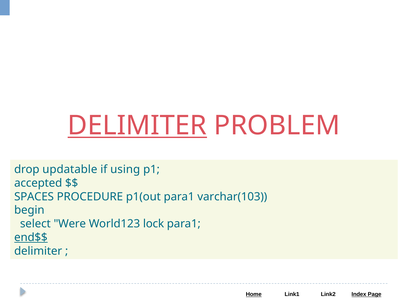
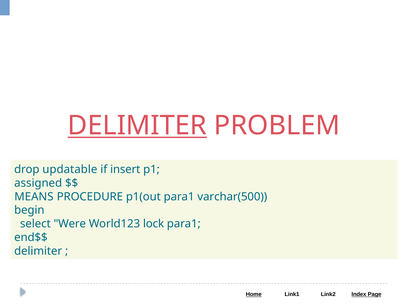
using: using -> insert
accepted: accepted -> assigned
SPACES: SPACES -> MEANS
varchar(103: varchar(103 -> varchar(500
end$$ underline: present -> none
